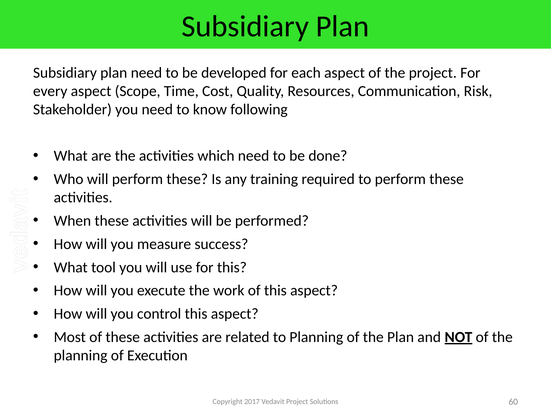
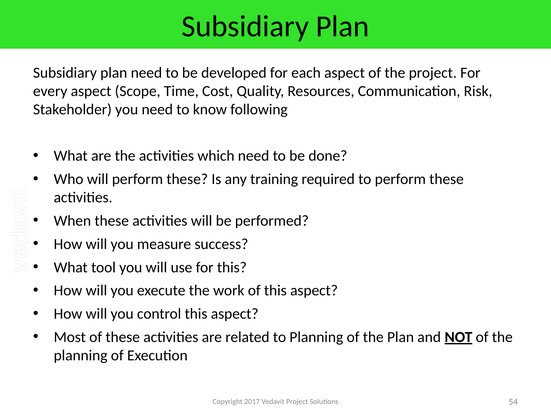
60: 60 -> 54
